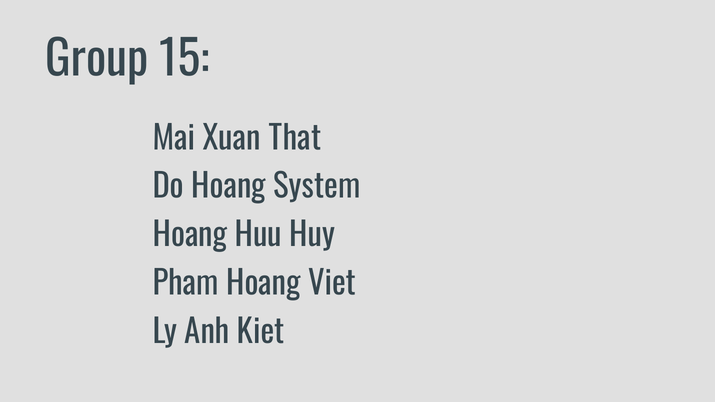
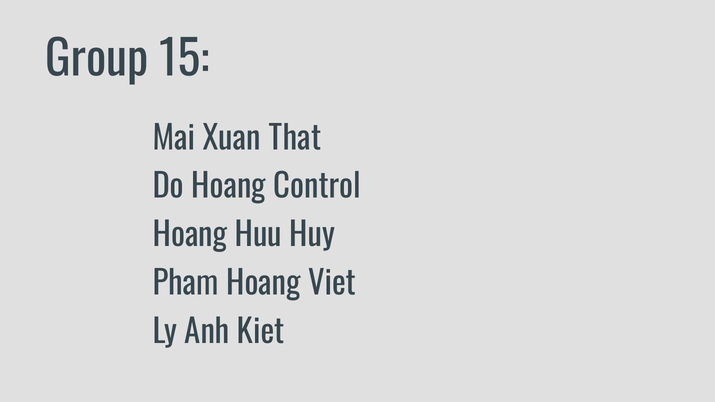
System: System -> Control
